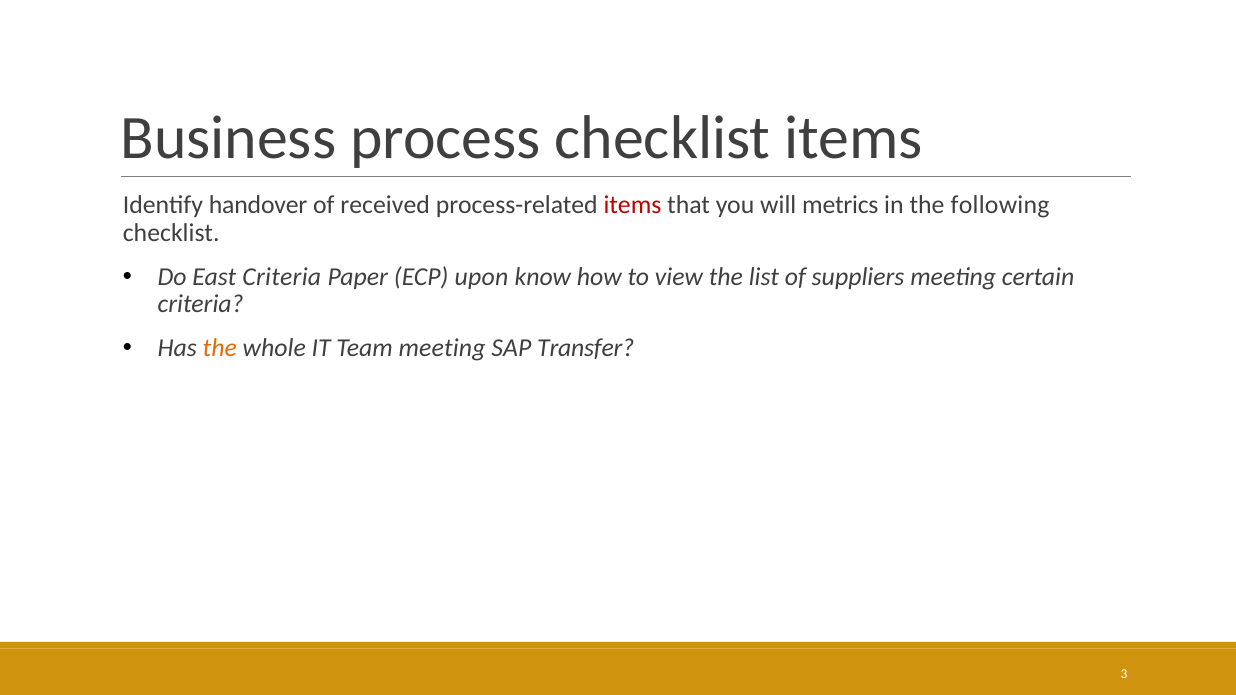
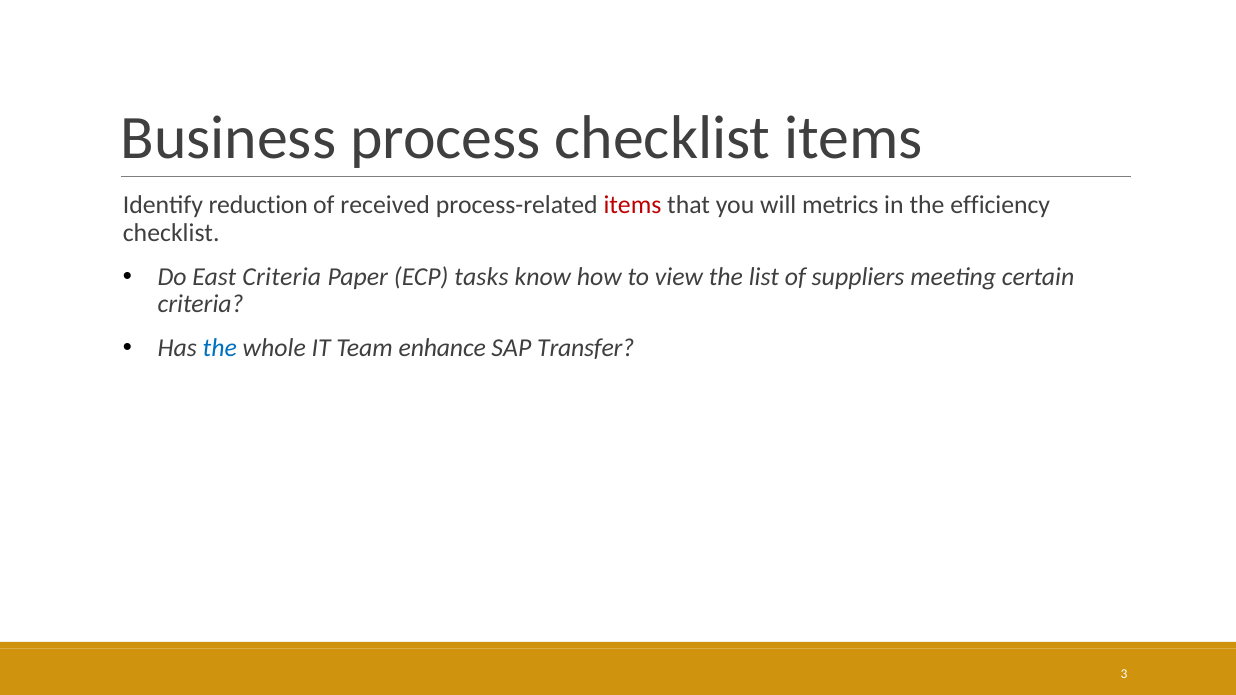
handover: handover -> reduction
following: following -> efficiency
upon: upon -> tasks
the at (220, 348) colour: orange -> blue
Team meeting: meeting -> enhance
